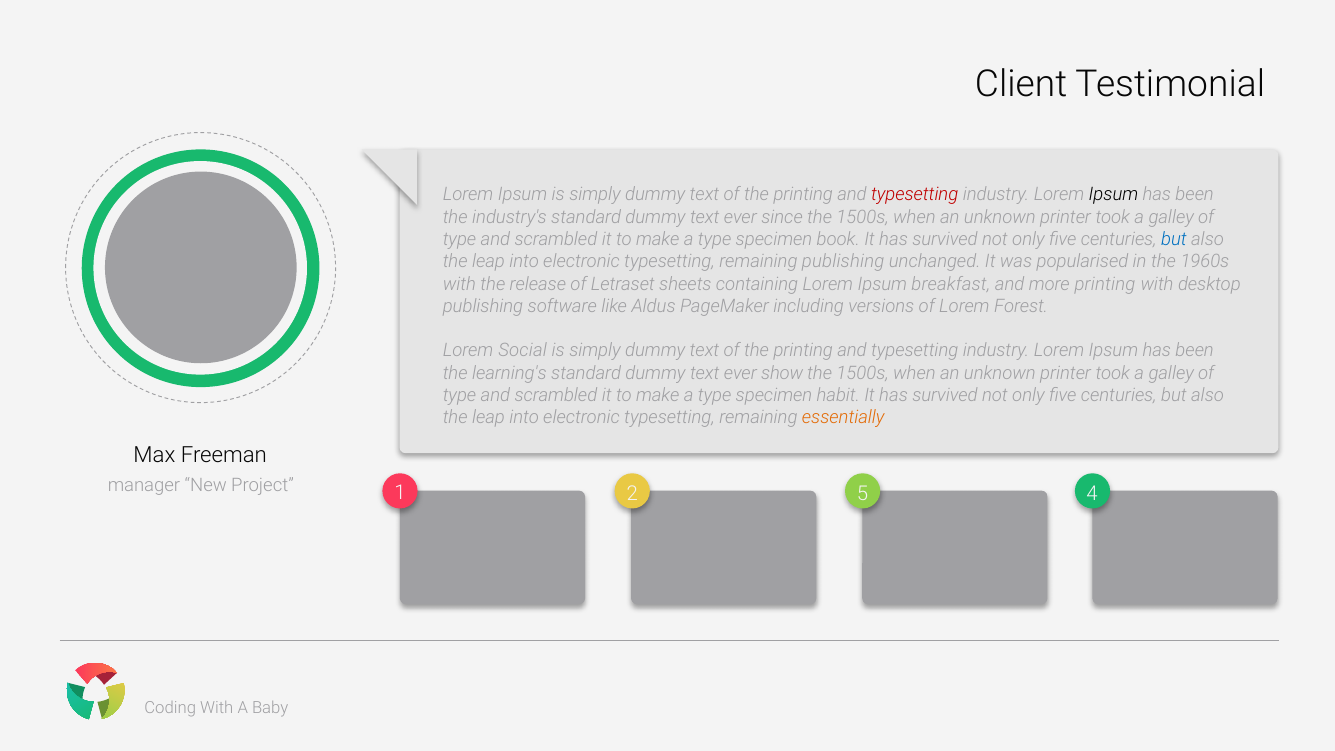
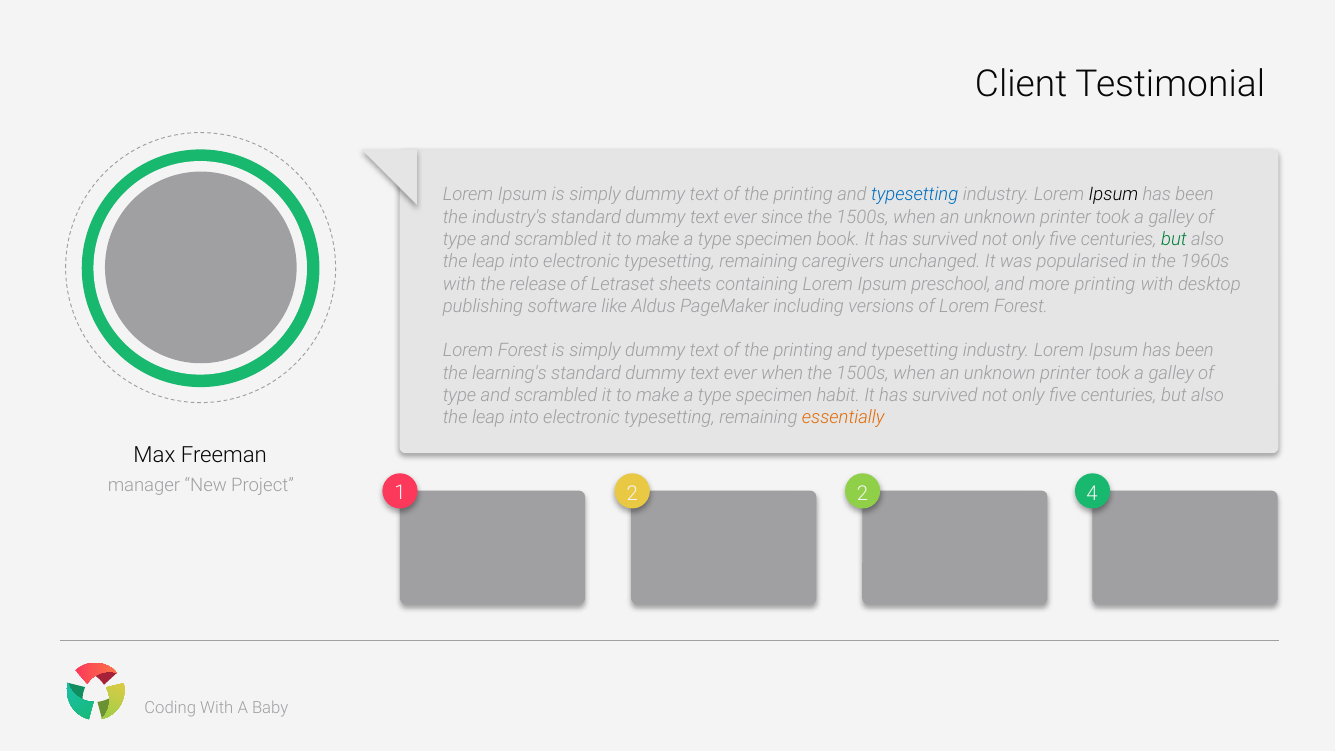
typesetting at (915, 195) colour: red -> blue
but at (1174, 239) colour: blue -> green
remaining publishing: publishing -> caregivers
breakfast: breakfast -> preschool
Social at (523, 351): Social -> Forest
ever show: show -> when
2 5: 5 -> 2
